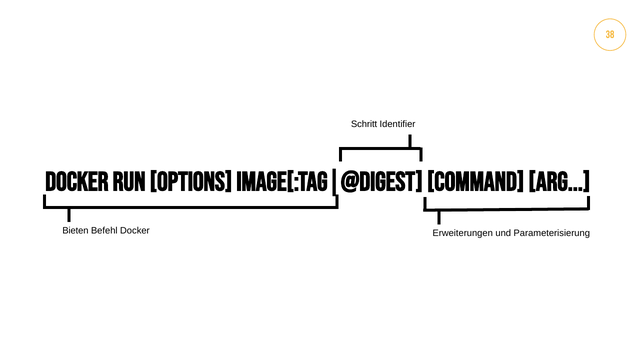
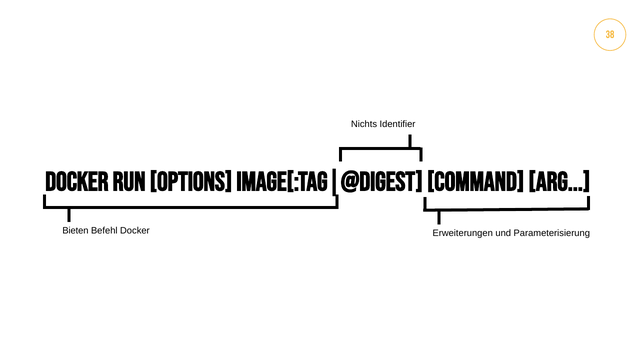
Schritt: Schritt -> Nichts
